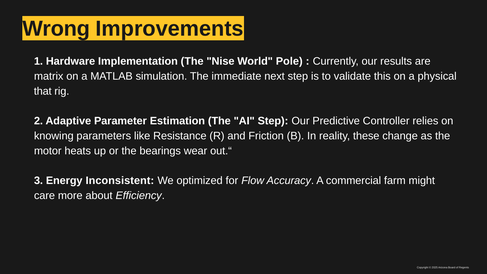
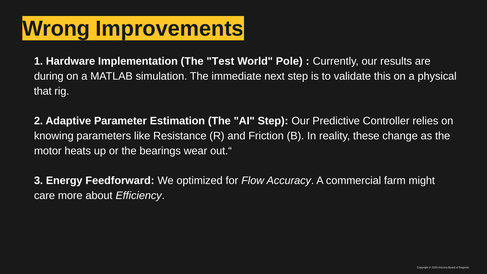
Nise: Nise -> Test
matrix: matrix -> during
Inconsistent: Inconsistent -> Feedforward
